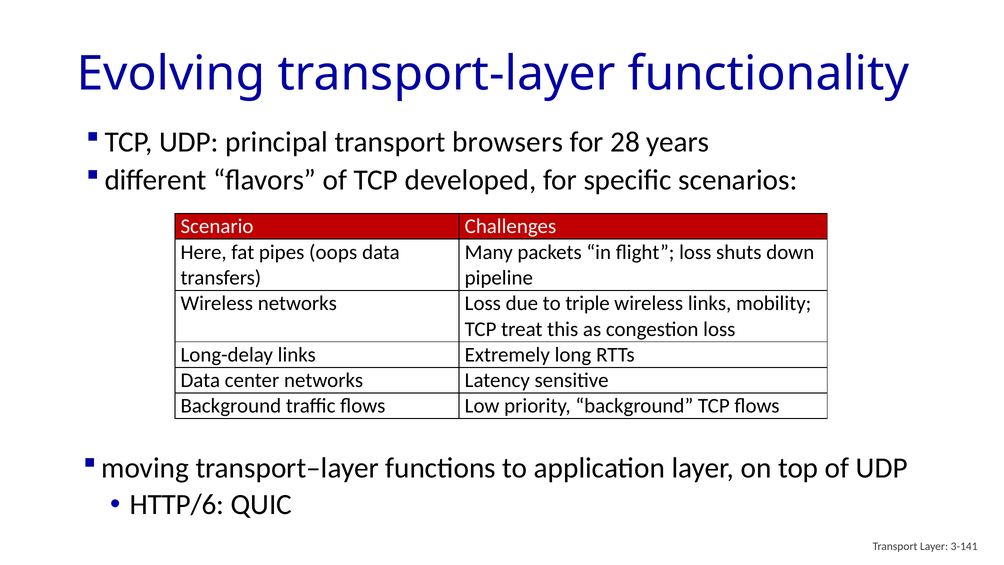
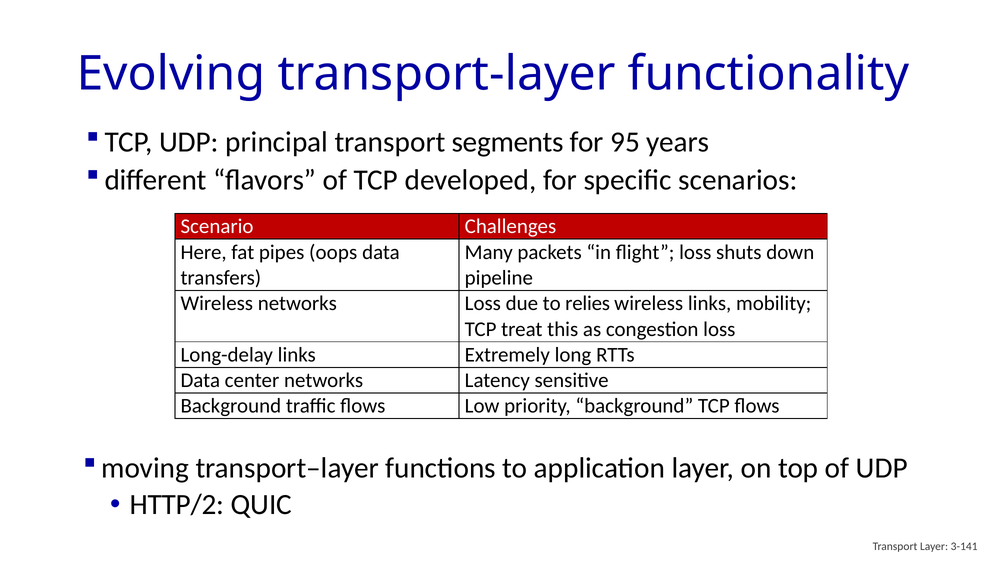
browsers: browsers -> segments
28: 28 -> 95
triple: triple -> relies
HTTP/6: HTTP/6 -> HTTP/2
